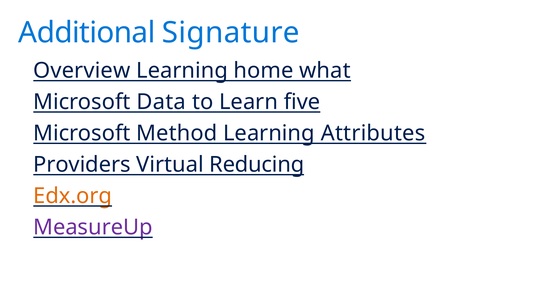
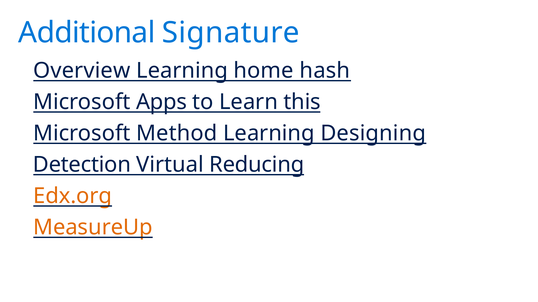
what: what -> hash
Data: Data -> Apps
five: five -> this
Attributes: Attributes -> Designing
Providers: Providers -> Detection
MeasureUp colour: purple -> orange
